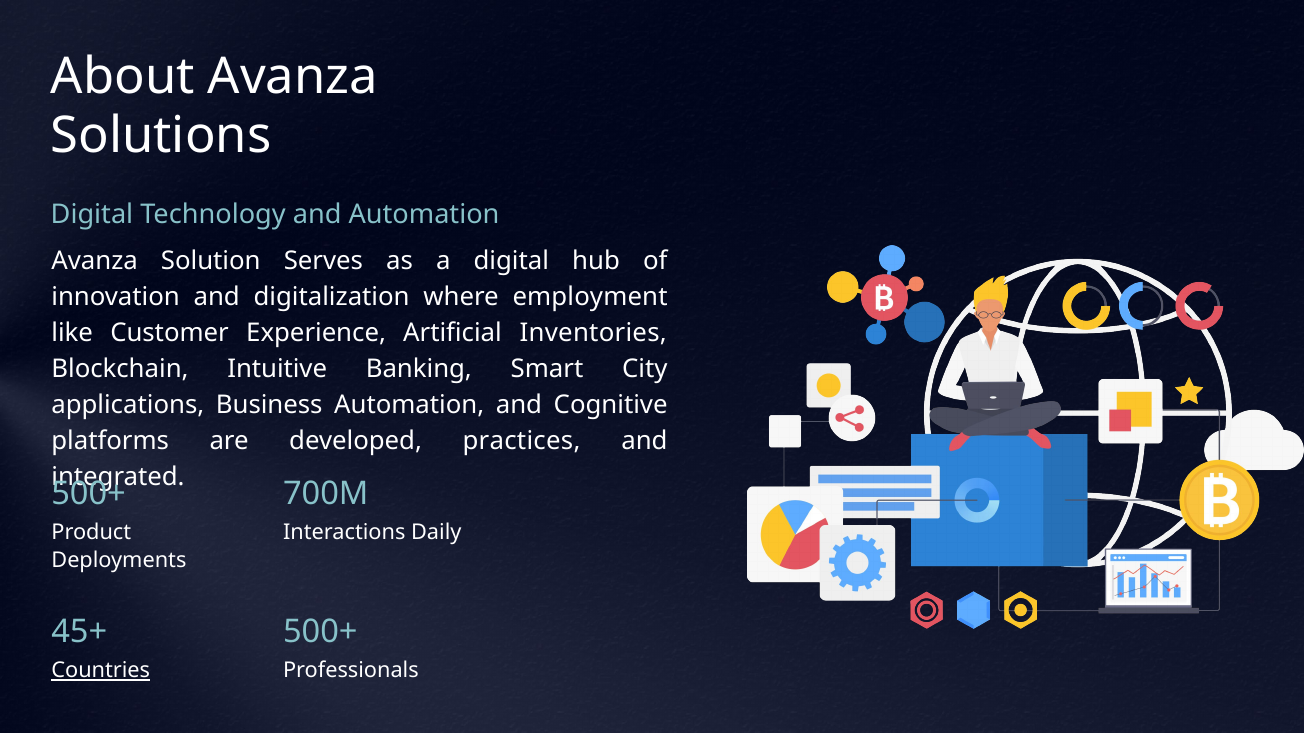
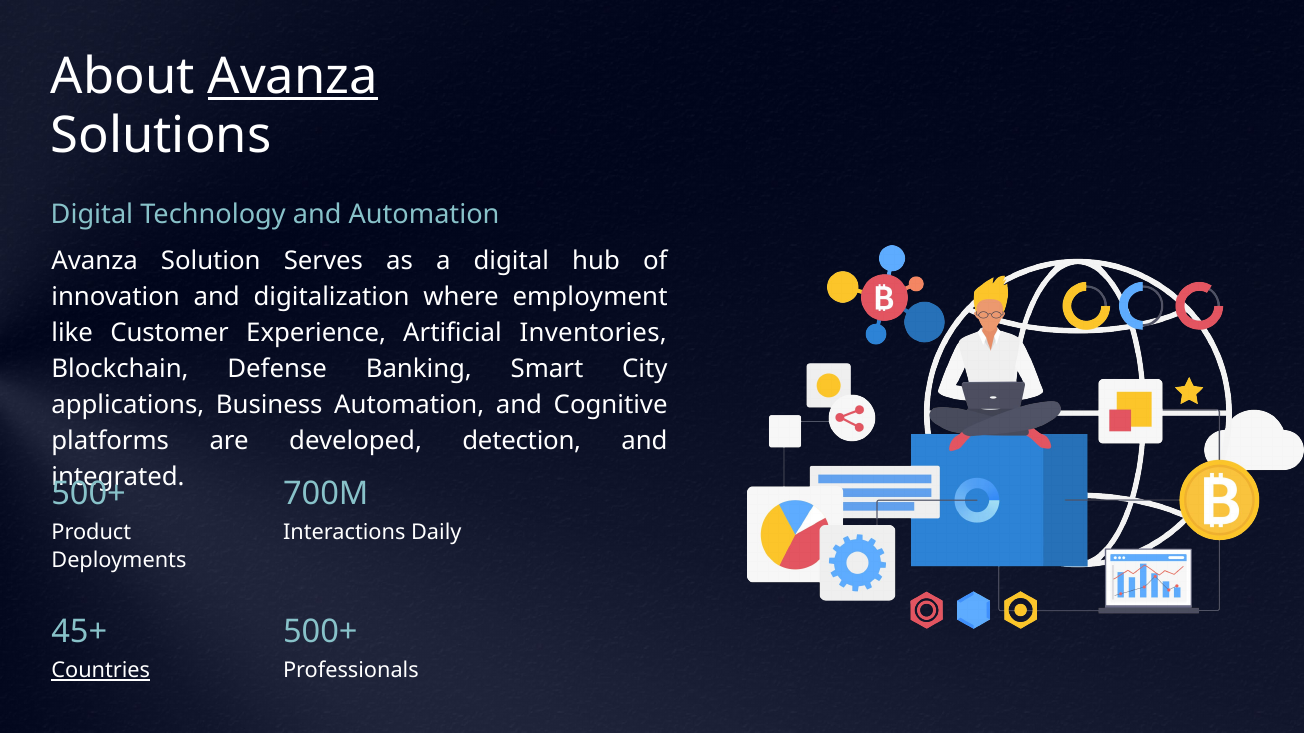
Avanza at (293, 76) underline: none -> present
Intuitive: Intuitive -> Defense
practices: practices -> detection
